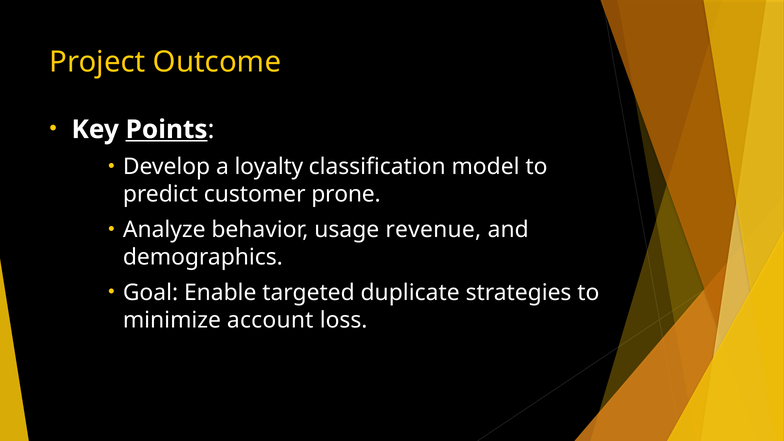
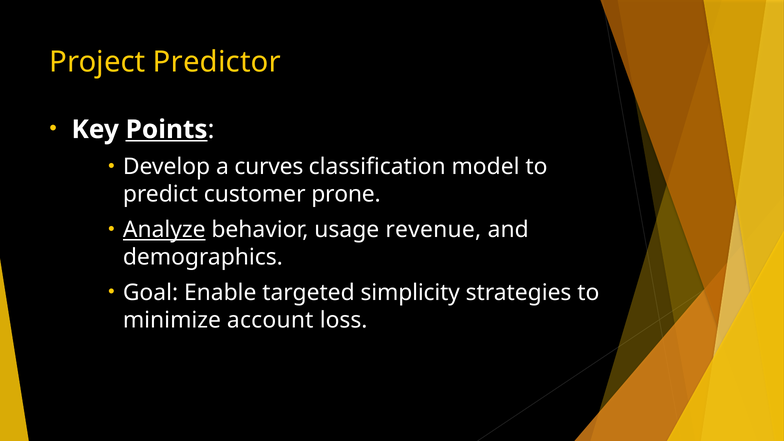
Outcome: Outcome -> Predictor
loyalty: loyalty -> curves
Analyze underline: none -> present
duplicate: duplicate -> simplicity
